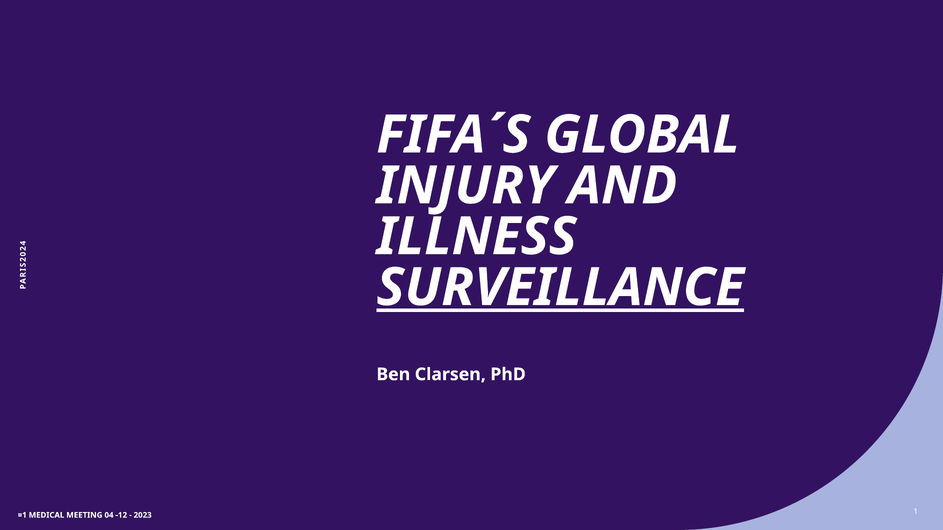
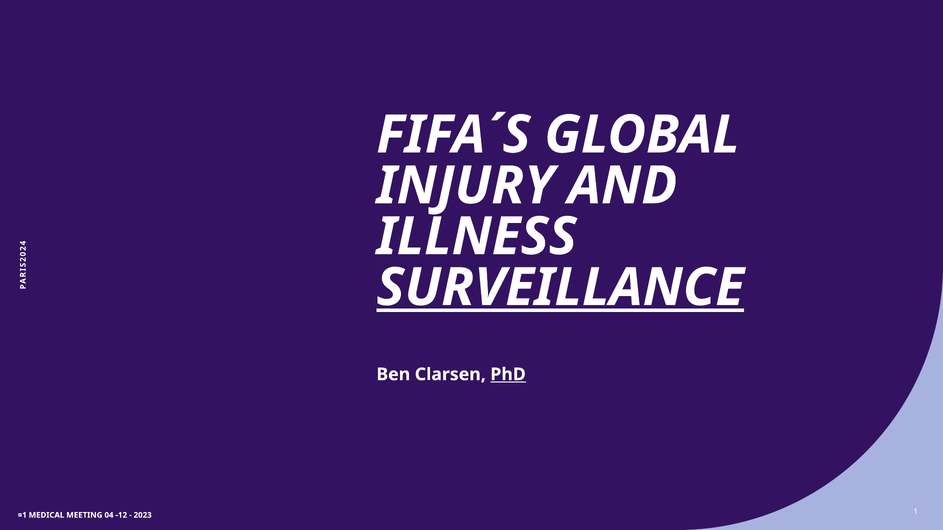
PhD underline: none -> present
